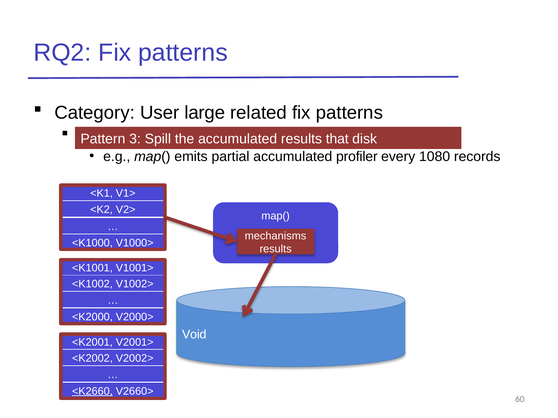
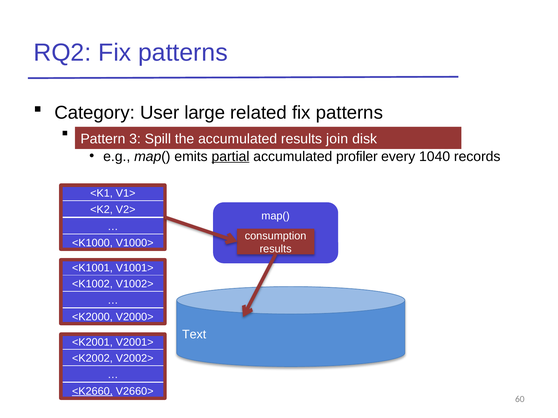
that: that -> join
partial underline: none -> present
1080: 1080 -> 1040
mechanisms: mechanisms -> consumption
Void: Void -> Text
